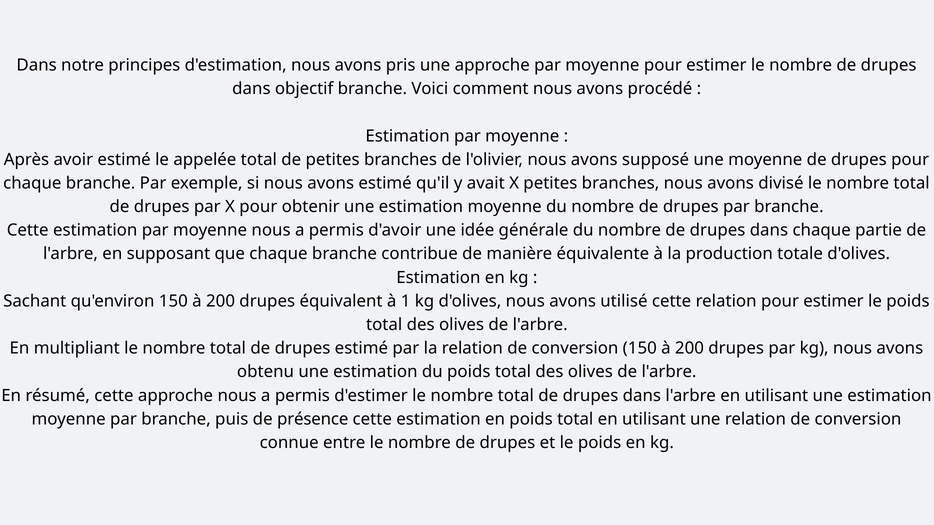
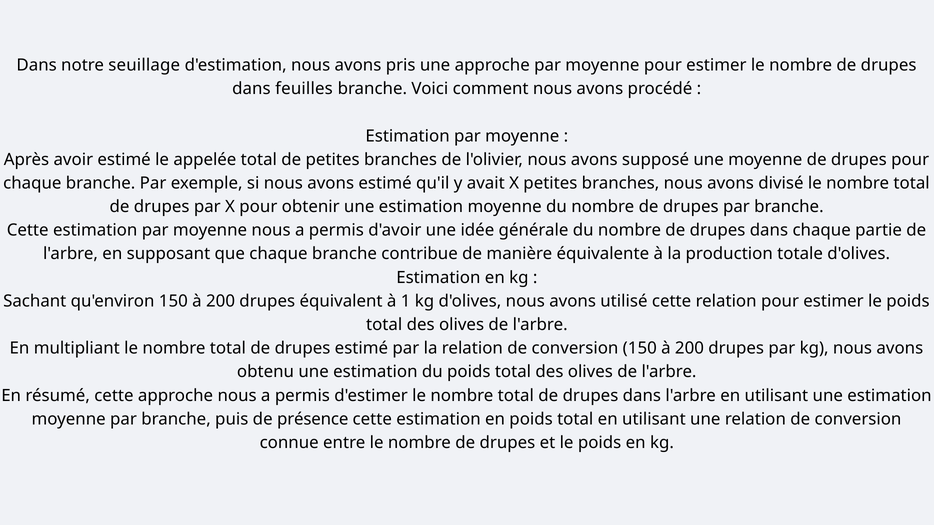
principes: principes -> seuillage
objectif: objectif -> feuilles
